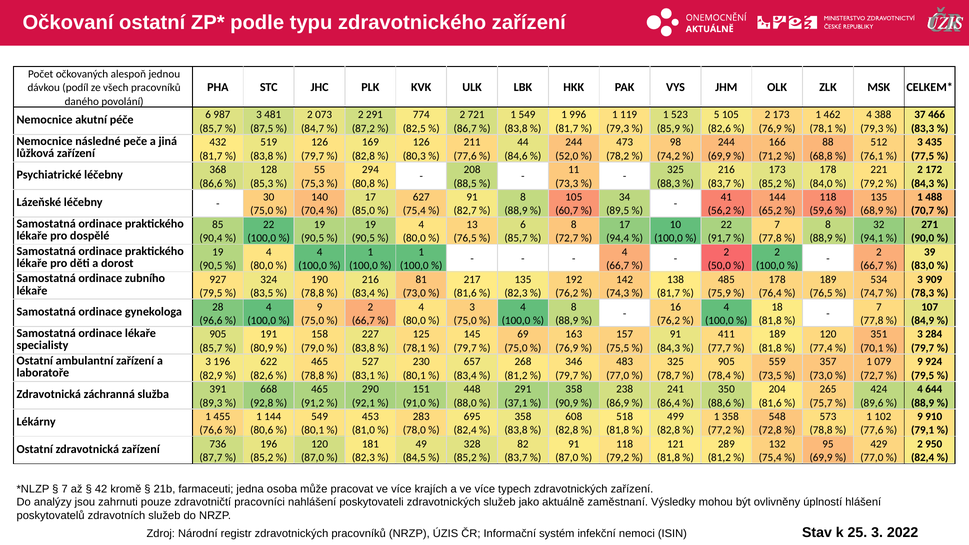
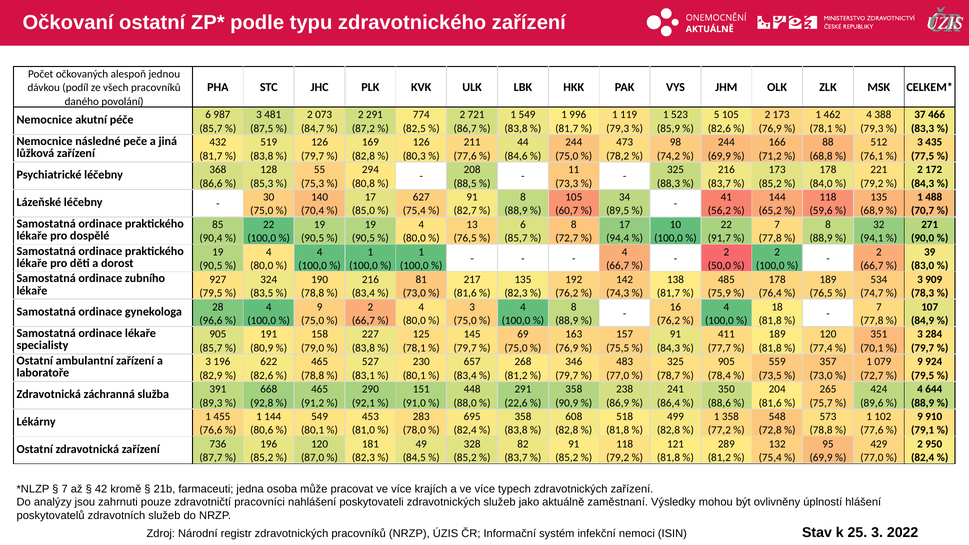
52,0 at (567, 156): 52,0 -> 75,0
37,1: 37,1 -> 22,6
87,0 at (567, 458): 87,0 -> 85,2
